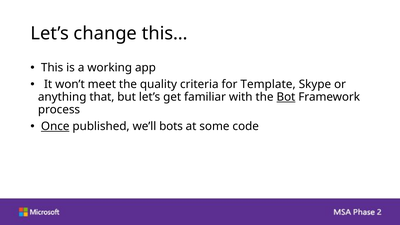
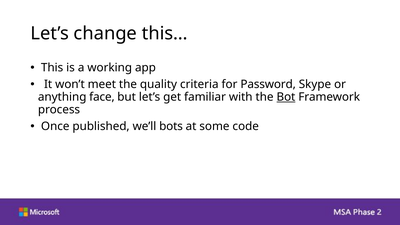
Template: Template -> Password
that: that -> face
Once underline: present -> none
